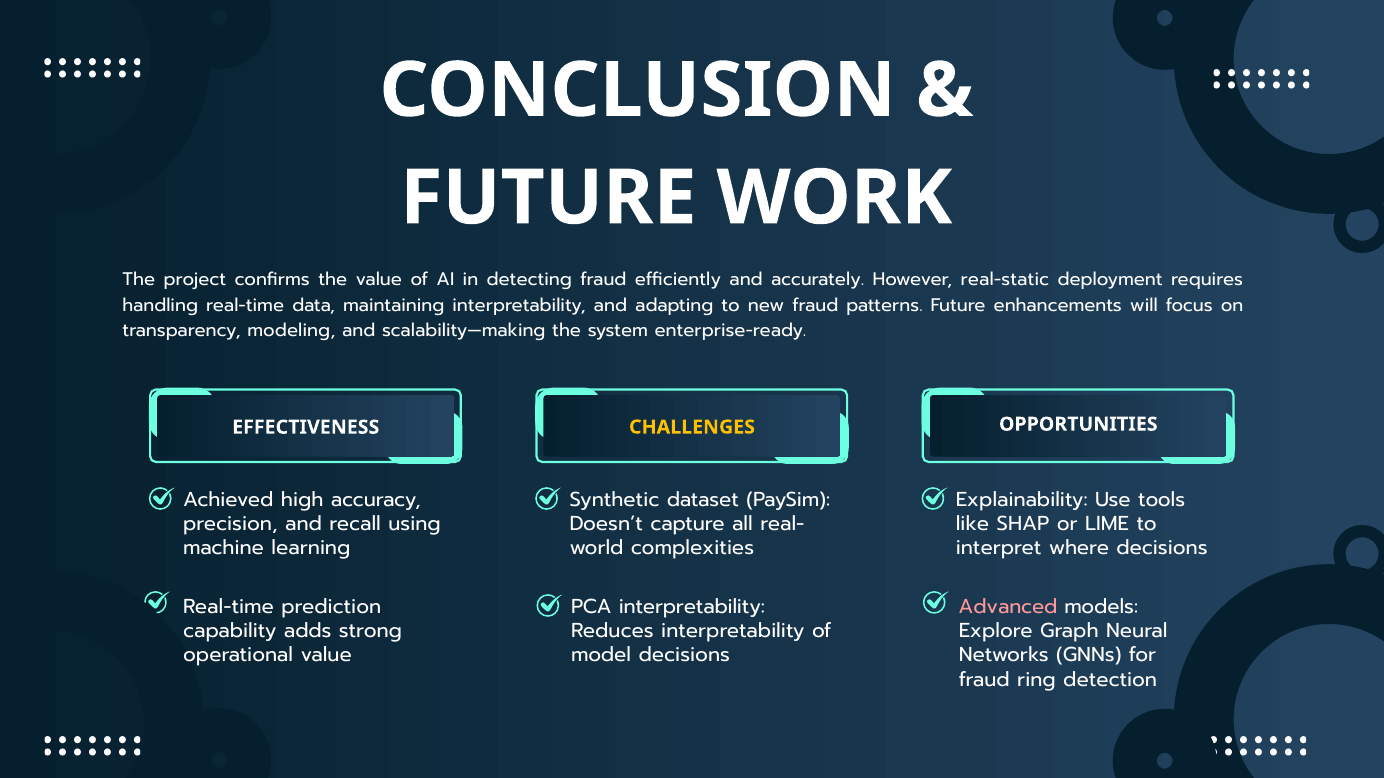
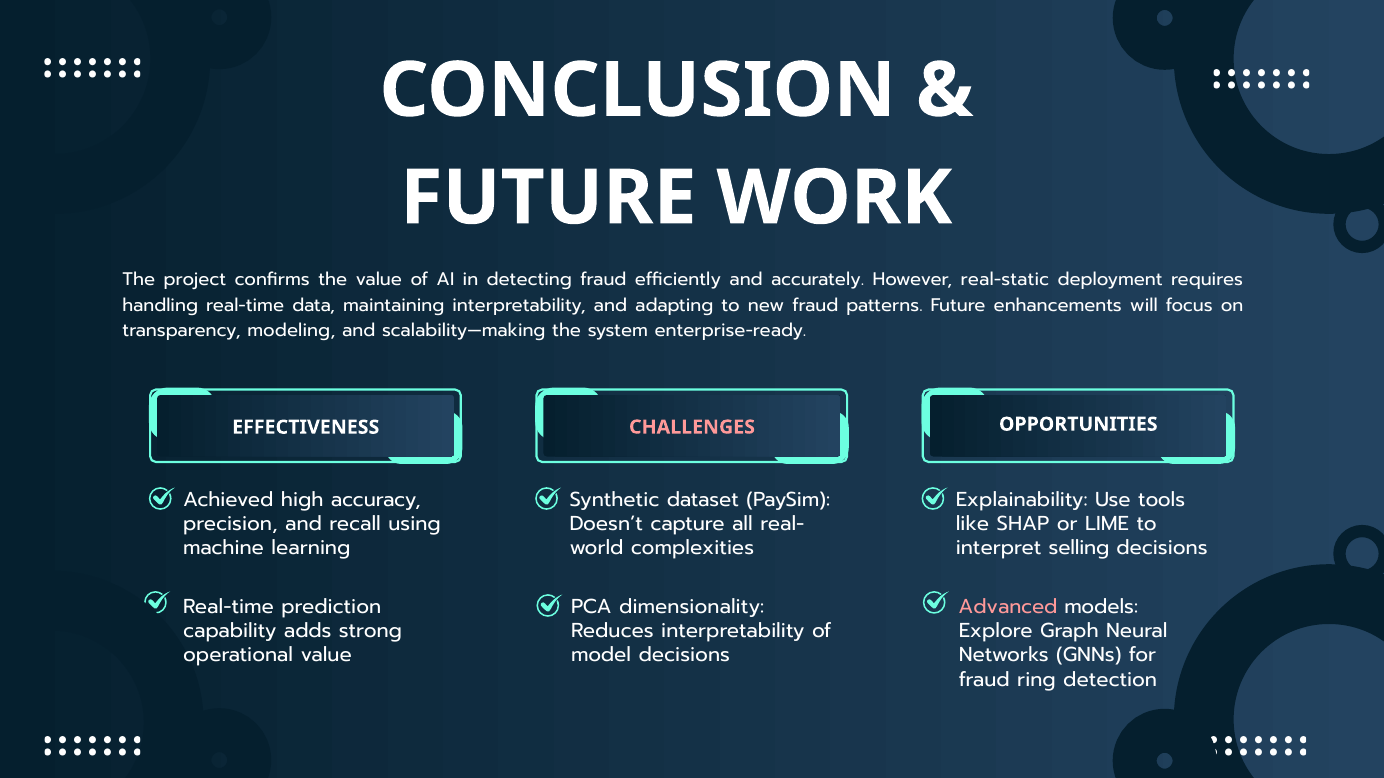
CHALLENGES colour: yellow -> pink
where: where -> selling
PCA interpretability: interpretability -> dimensionality
